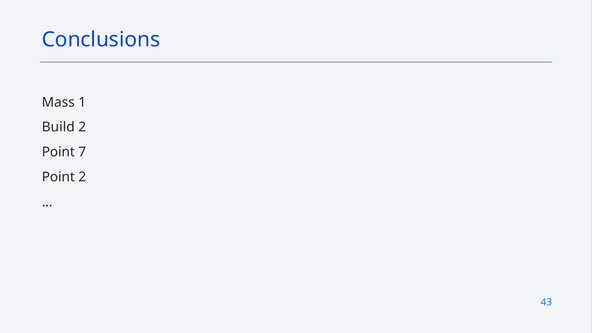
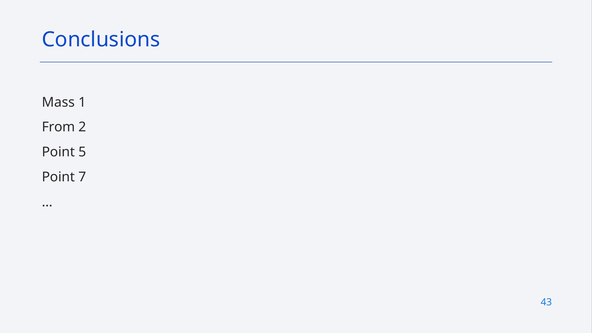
Build: Build -> From
7: 7 -> 5
Point 2: 2 -> 7
